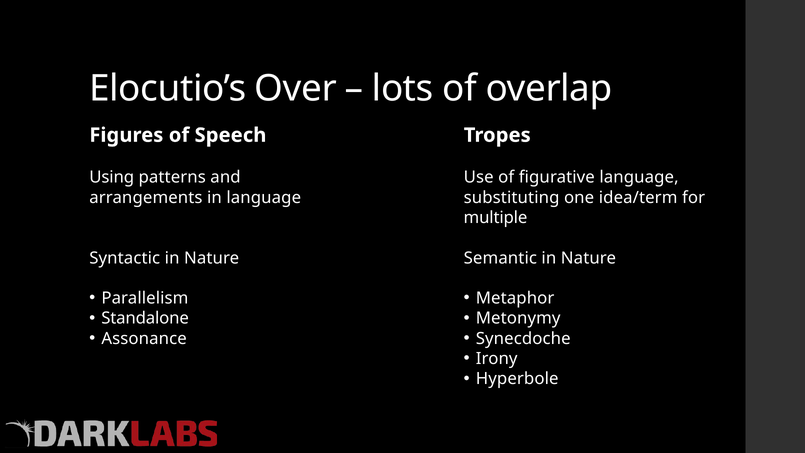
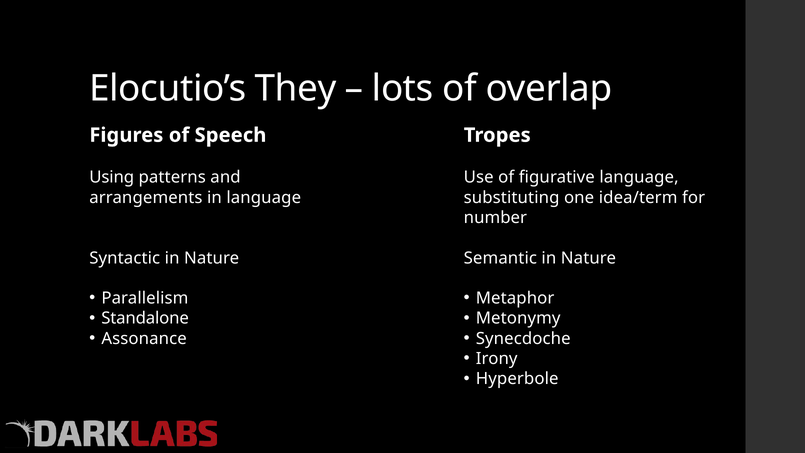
Over: Over -> They
multiple: multiple -> number
